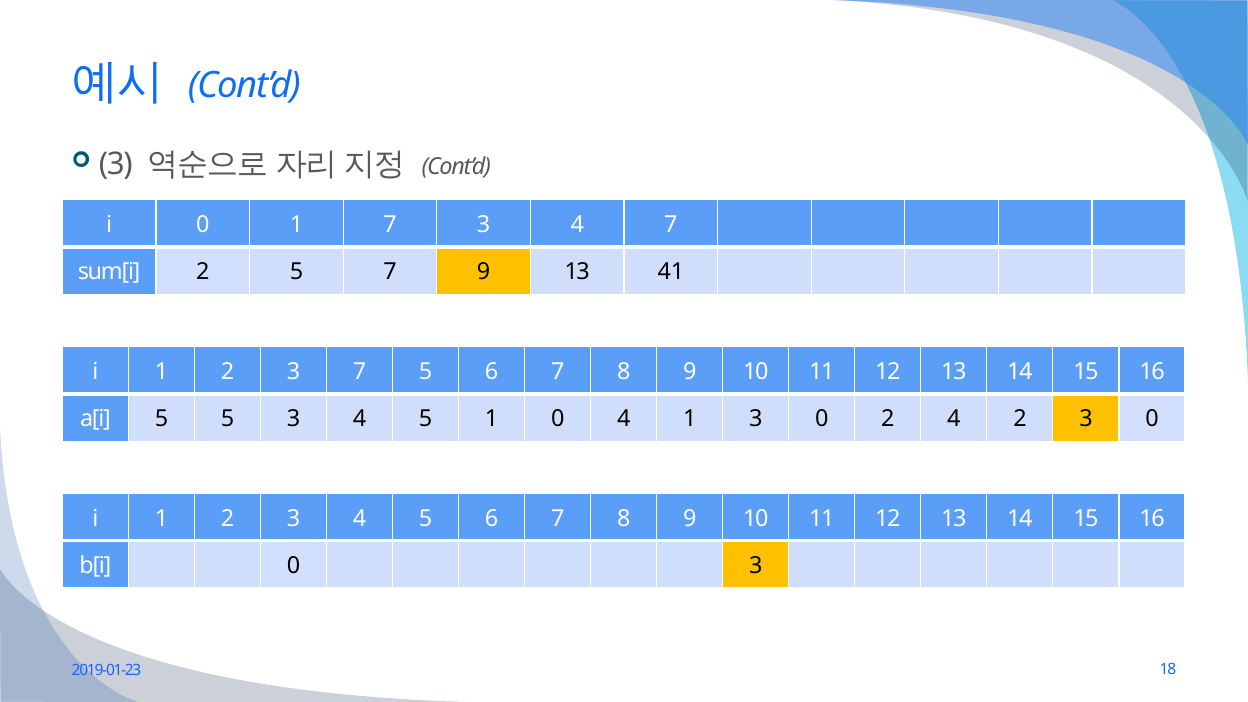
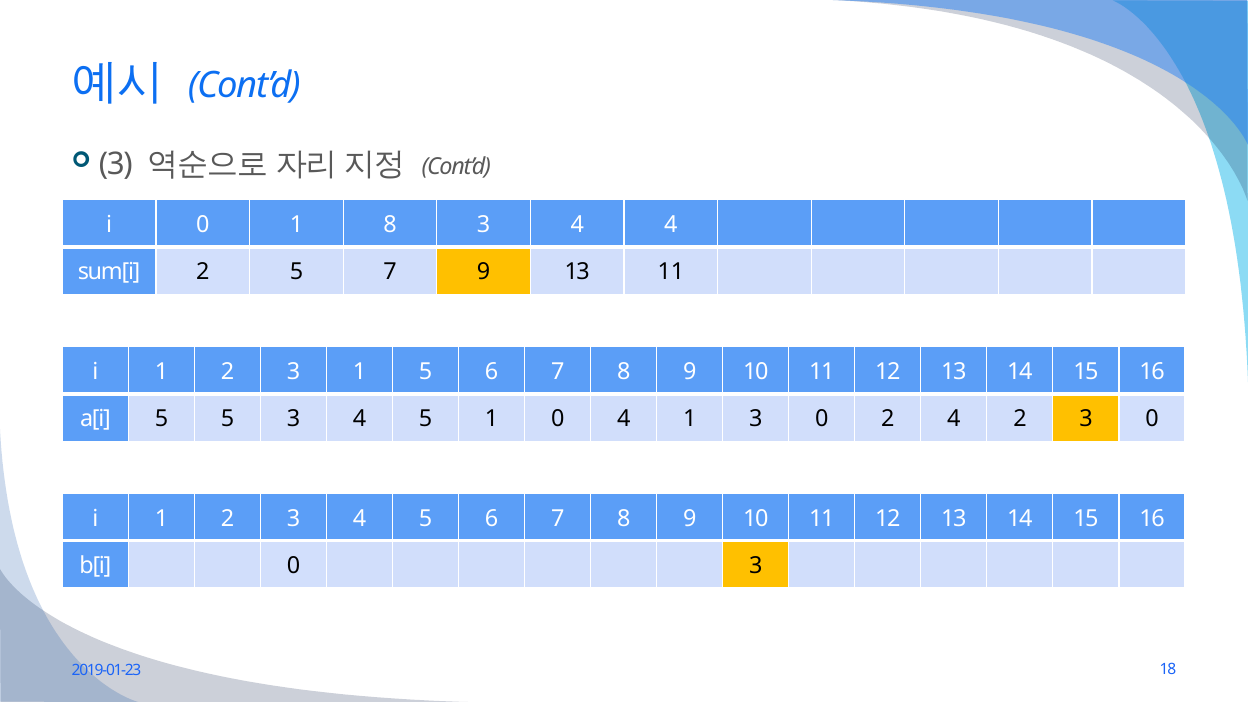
1 7: 7 -> 8
4 7: 7 -> 4
13 41: 41 -> 11
3 7: 7 -> 1
